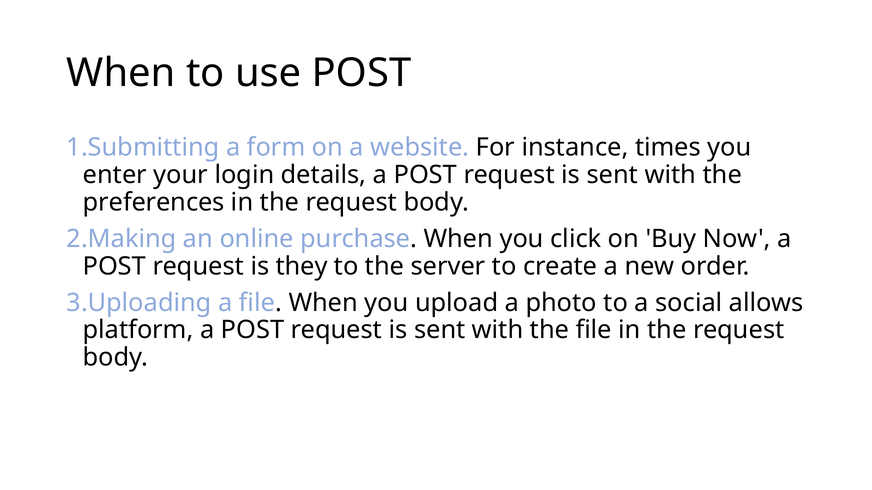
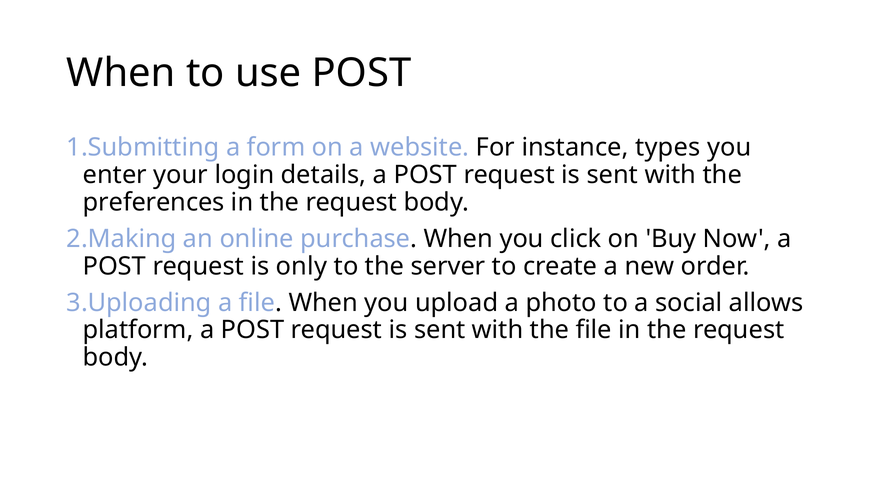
times: times -> types
they: they -> only
